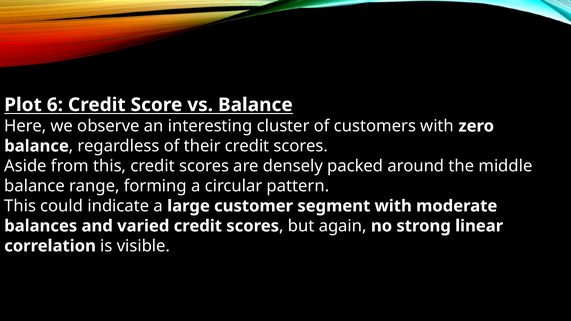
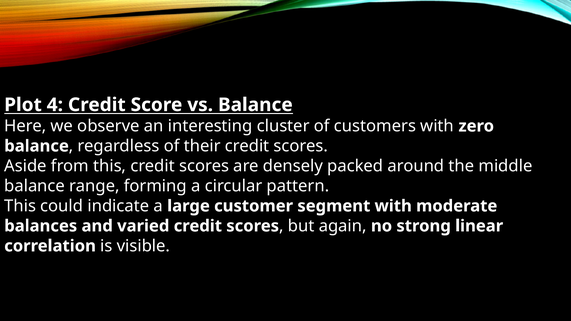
6: 6 -> 4
